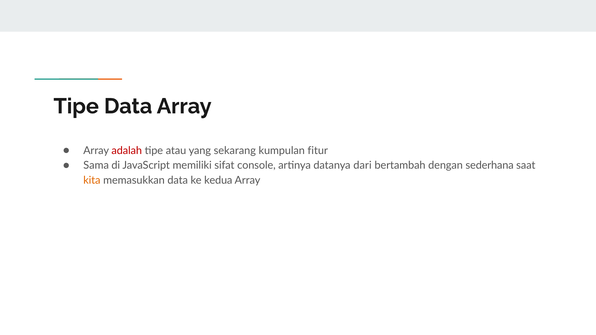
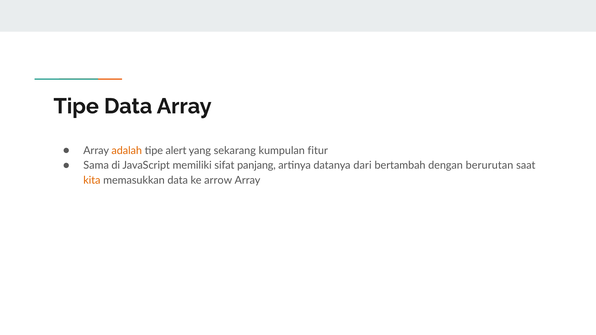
adalah colour: red -> orange
atau: atau -> alert
console: console -> panjang
sederhana: sederhana -> berurutan
kedua: kedua -> arrow
